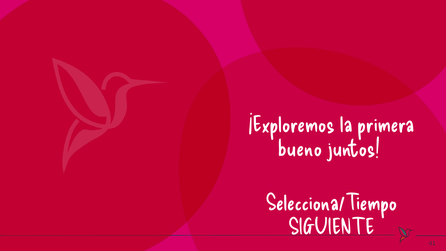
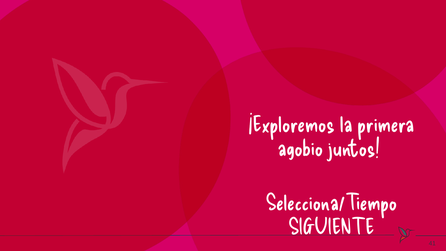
bueno: bueno -> agobio
